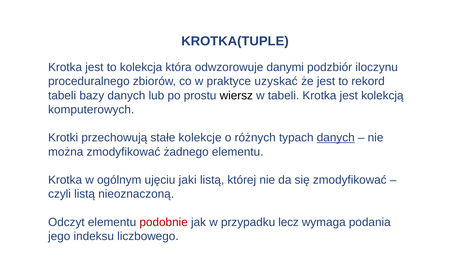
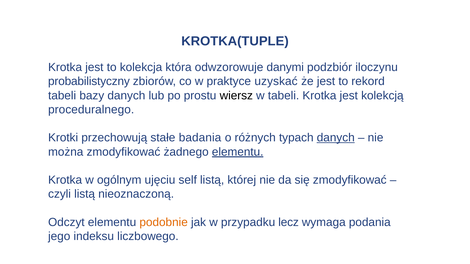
proceduralnego: proceduralnego -> probabilistyczny
komputerowych: komputerowych -> proceduralnego
kolekcje: kolekcje -> badania
elementu at (238, 152) underline: none -> present
jaki: jaki -> self
podobnie colour: red -> orange
